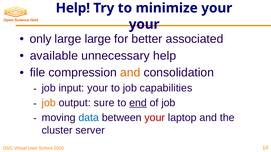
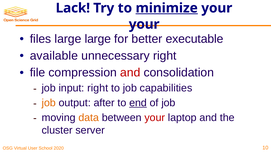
Help at (73, 8): Help -> Lack
minimize underline: none -> present
only: only -> files
associated: associated -> executable
unnecessary help: help -> right
and at (130, 73) colour: orange -> red
input your: your -> right
sure: sure -> after
data colour: blue -> orange
